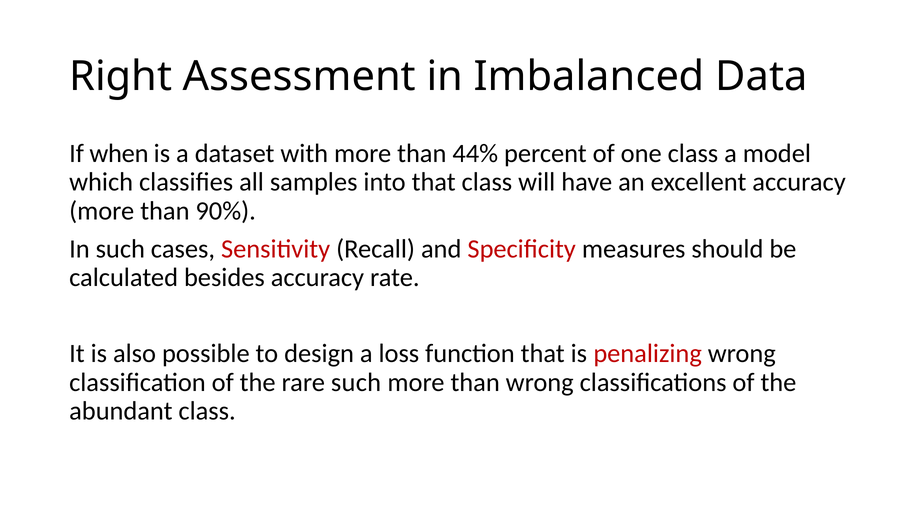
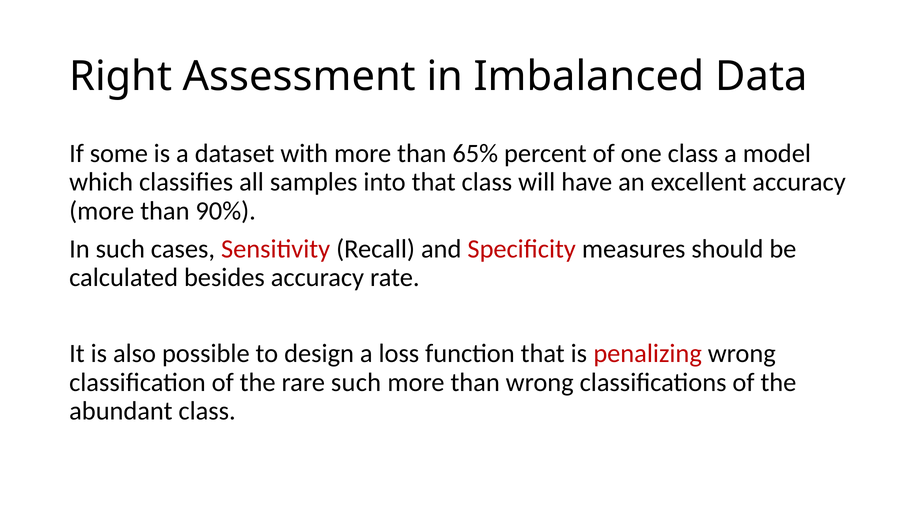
when: when -> some
44%: 44% -> 65%
